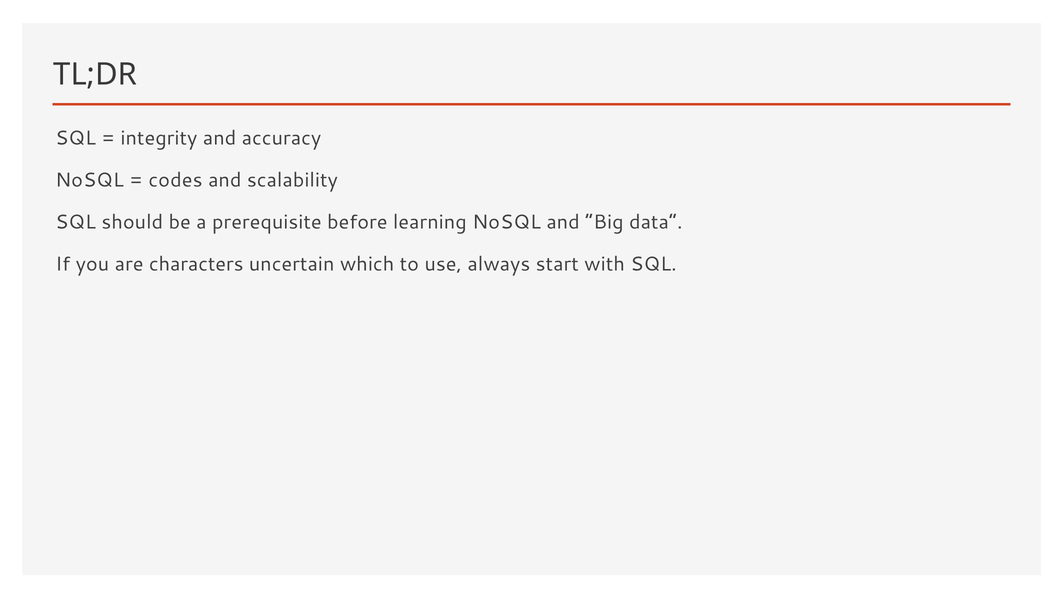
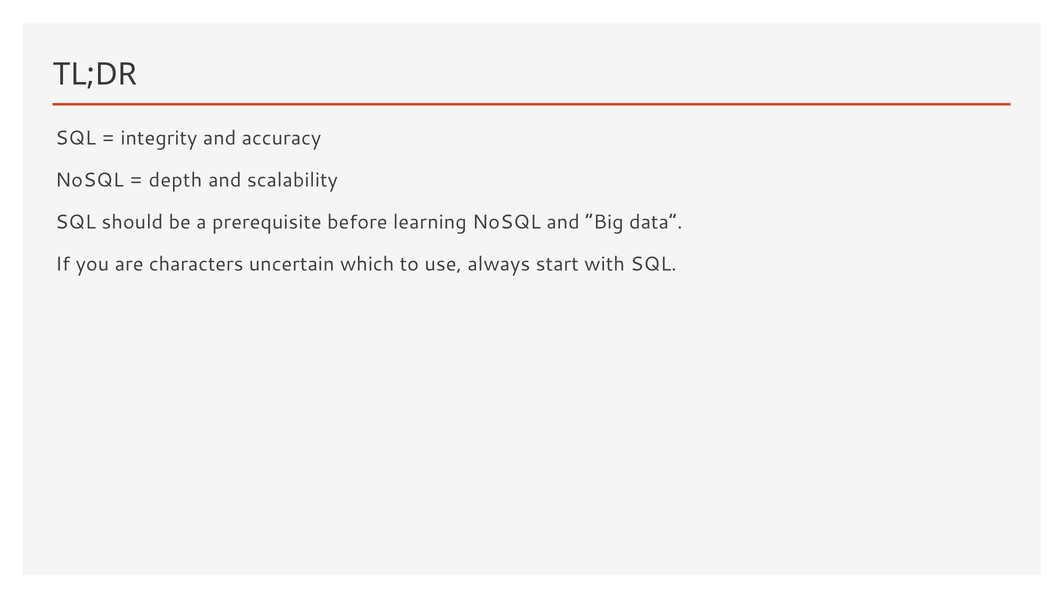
codes: codes -> depth
